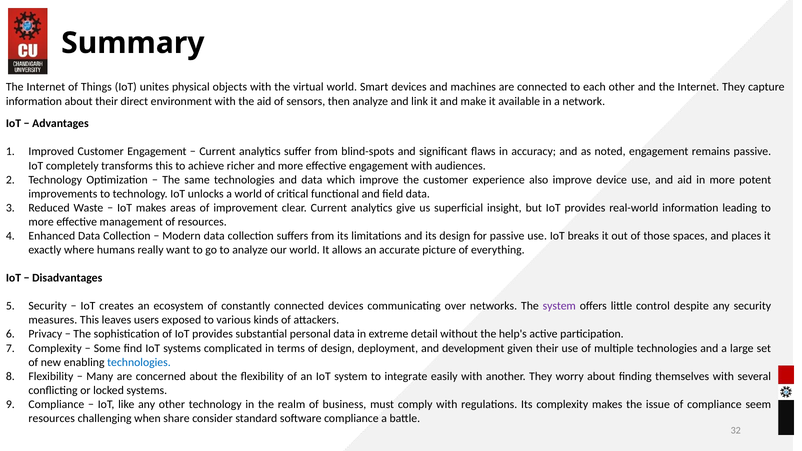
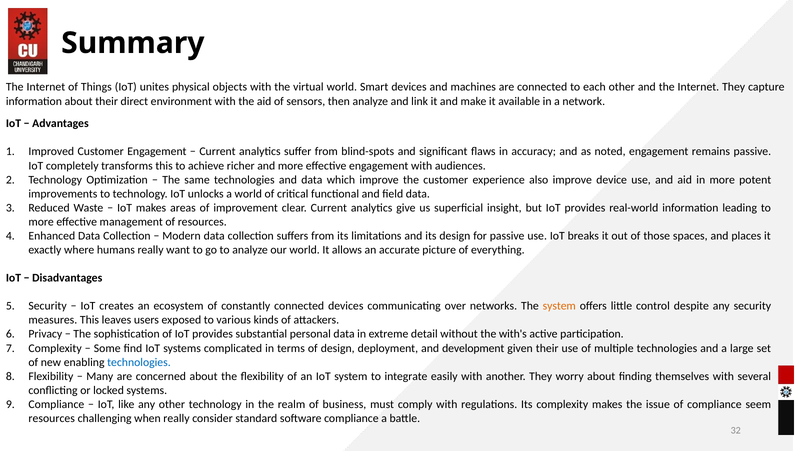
system at (559, 306) colour: purple -> orange
help's: help's -> with's
when share: share -> really
